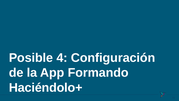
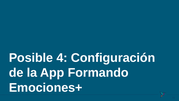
Haciéndolo+: Haciéndolo+ -> Emociones+
